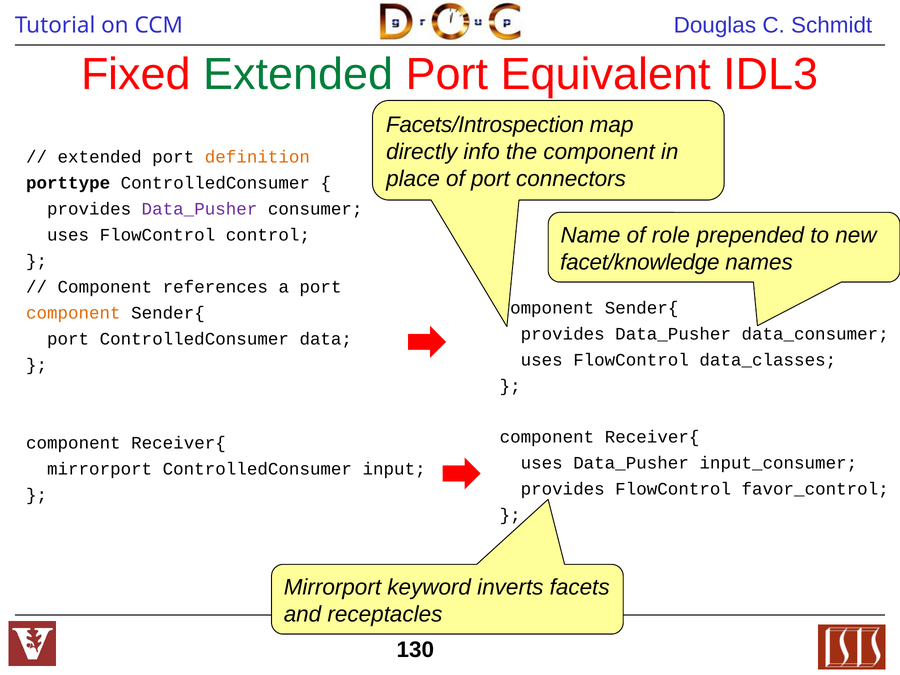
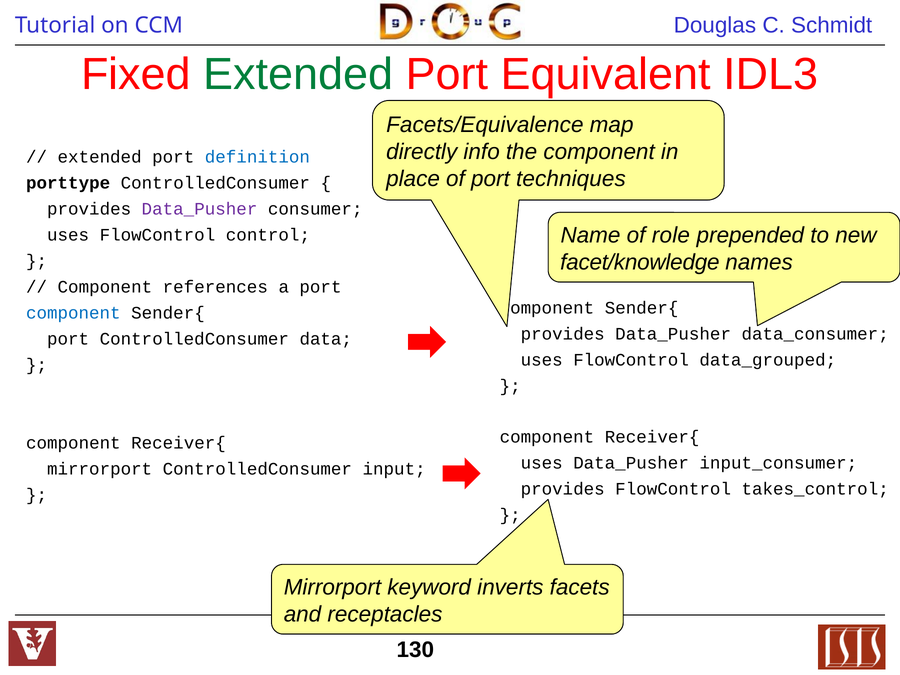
Facets/Introspection: Facets/Introspection -> Facets/Equivalence
definition colour: orange -> blue
connectors: connectors -> techniques
component at (73, 313) colour: orange -> blue
data_classes: data_classes -> data_grouped
favor_control: favor_control -> takes_control
